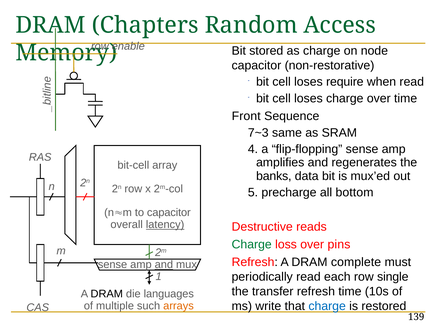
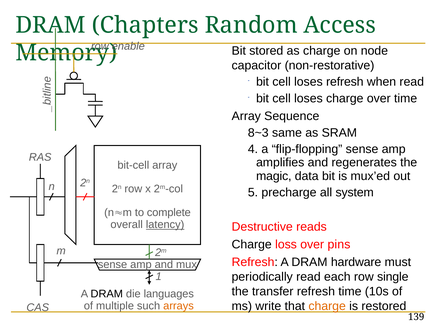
loses require: require -> refresh
Front at (246, 116): Front -> Array
7~3: 7~3 -> 8~3
banks: banks -> magic
bottom: bottom -> system
to capacitor: capacitor -> complete
Charge at (252, 244) colour: green -> black
complete: complete -> hardware
and at (164, 265) underline: present -> none
charge at (327, 306) colour: blue -> orange
